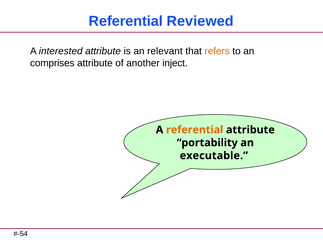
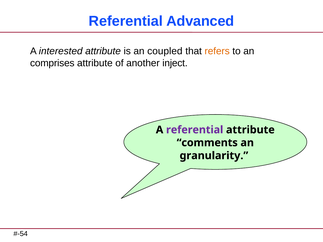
Reviewed: Reviewed -> Advanced
relevant: relevant -> coupled
referential at (195, 130) colour: orange -> purple
portability: portability -> comments
executable: executable -> granularity
